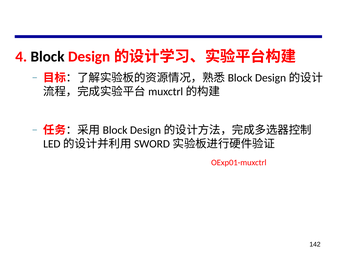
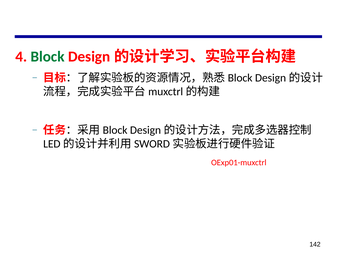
Block colour: black -> green
